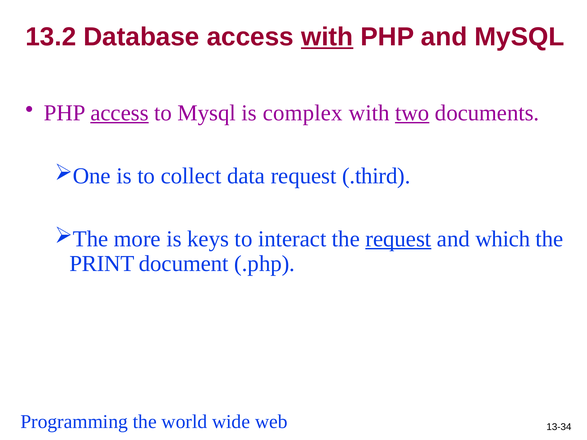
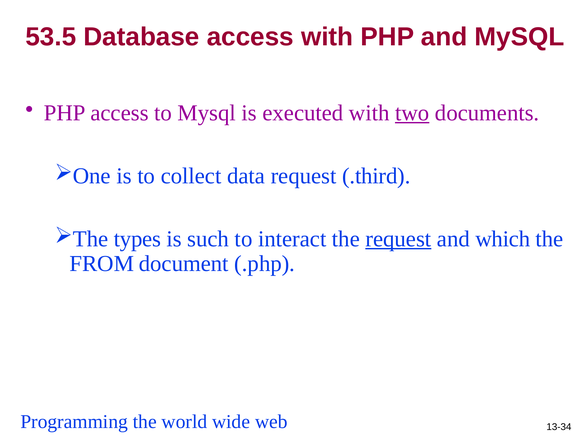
13.2: 13.2 -> 53.5
with at (327, 37) underline: present -> none
access at (120, 113) underline: present -> none
complex: complex -> executed
more: more -> types
keys: keys -> such
PRINT: PRINT -> FROM
